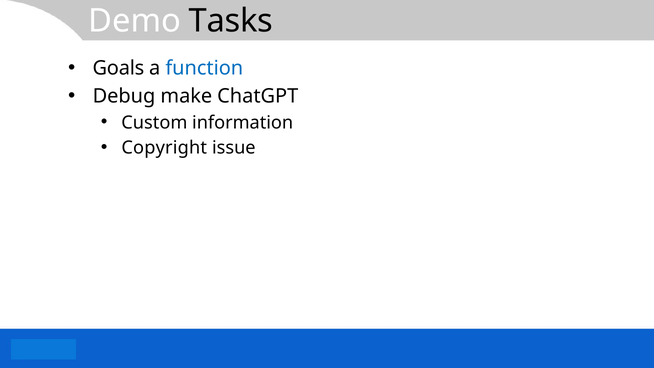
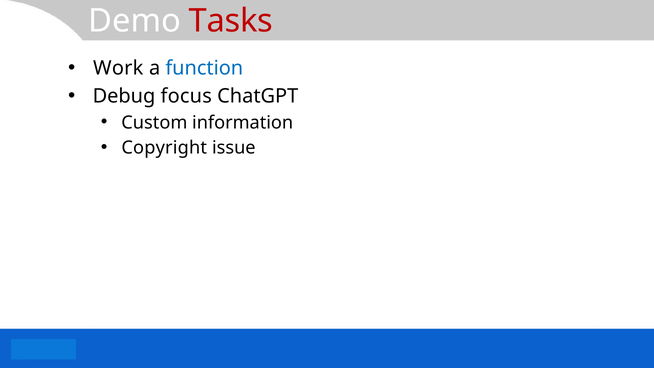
Tasks colour: black -> red
Goals: Goals -> Work
make: make -> focus
